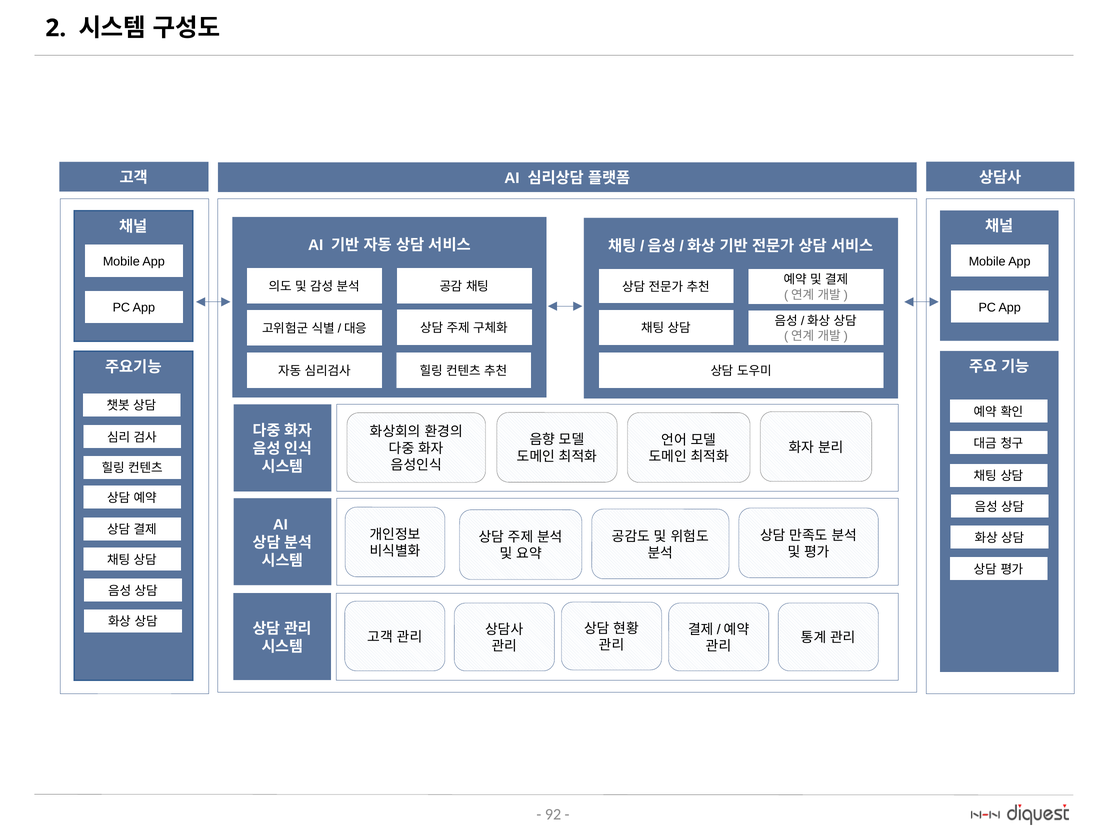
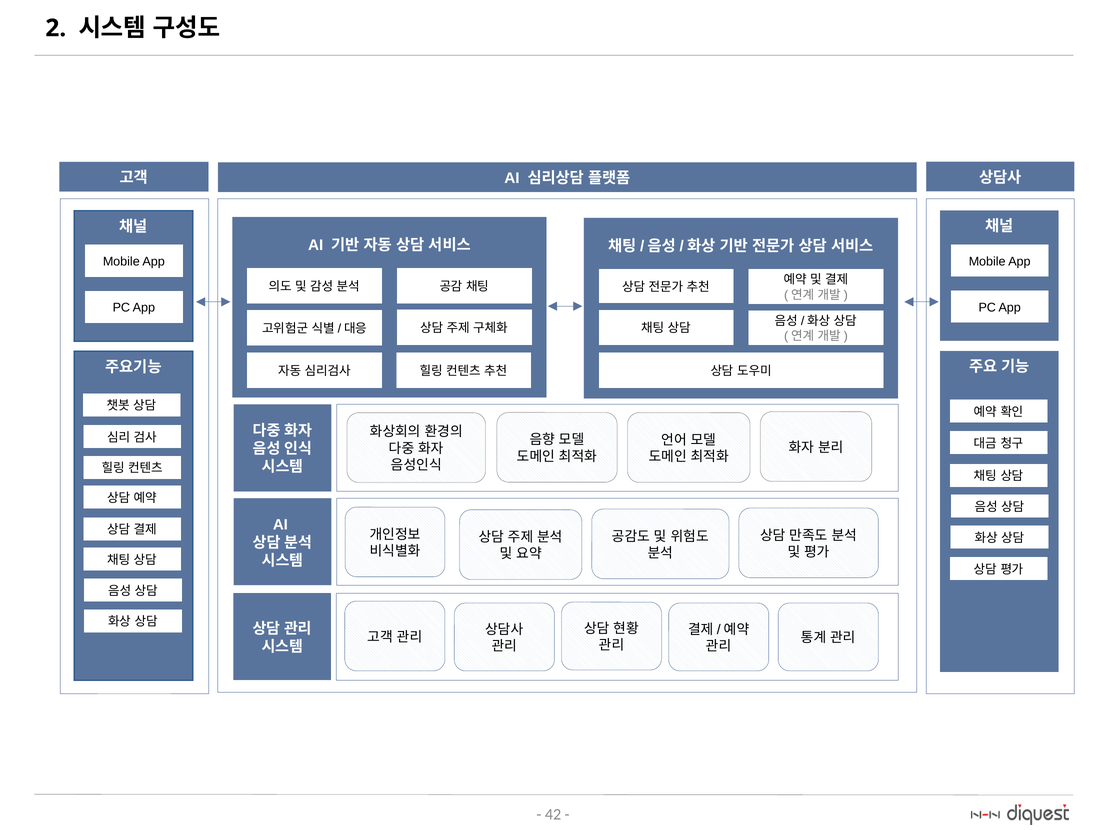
92: 92 -> 42
